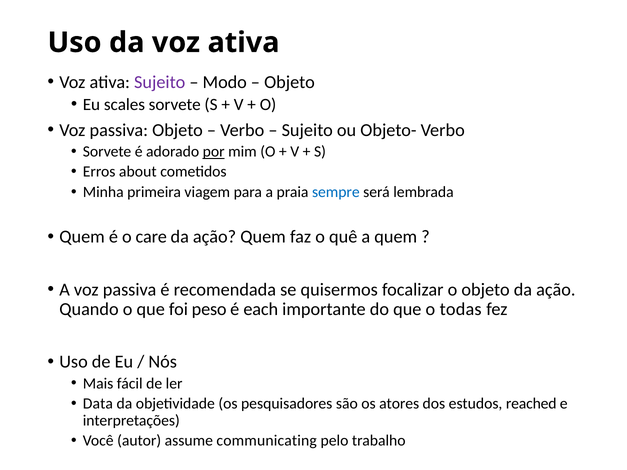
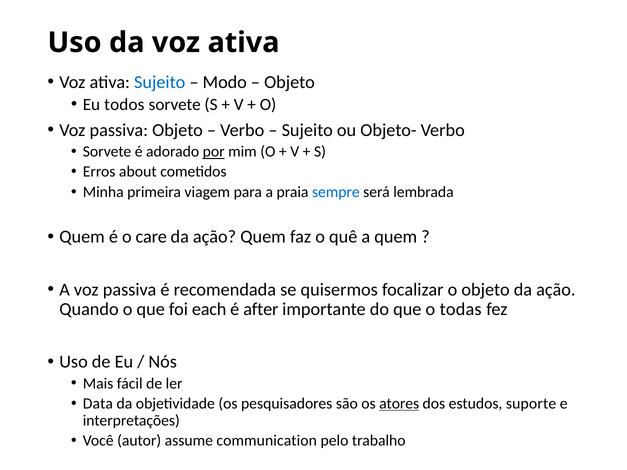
Sujeito at (160, 82) colour: purple -> blue
scales: scales -> todos
peso: peso -> each
each: each -> after
atores underline: none -> present
reached: reached -> suporte
communicating: communicating -> communication
